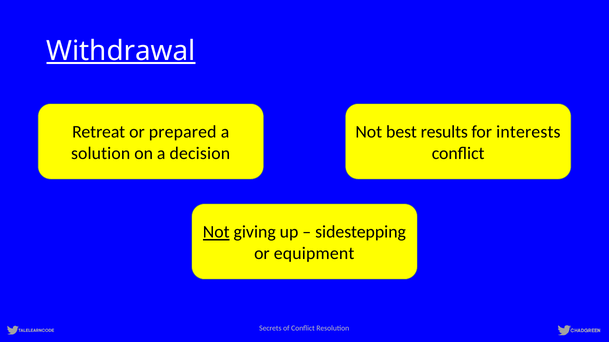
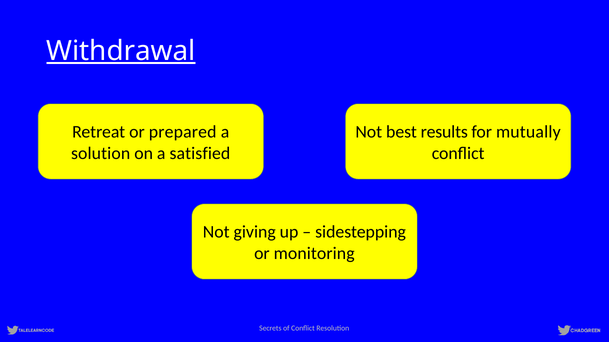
interests: interests -> mutually
decision: decision -> satisfied
Not at (216, 232) underline: present -> none
equipment: equipment -> monitoring
